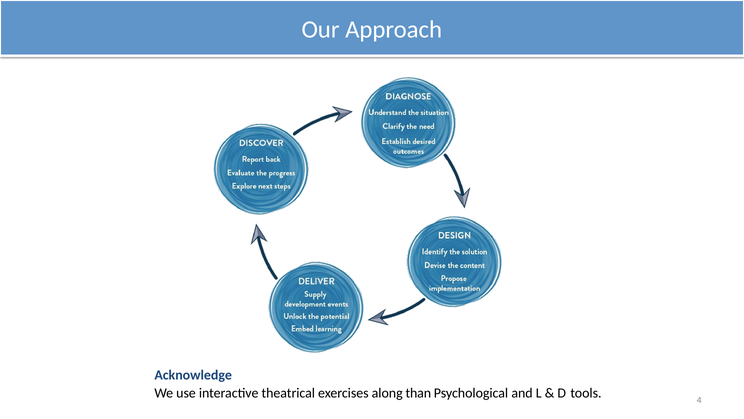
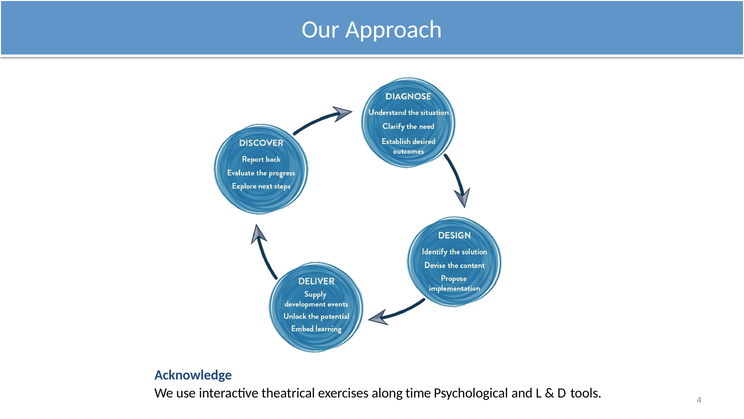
than: than -> time
